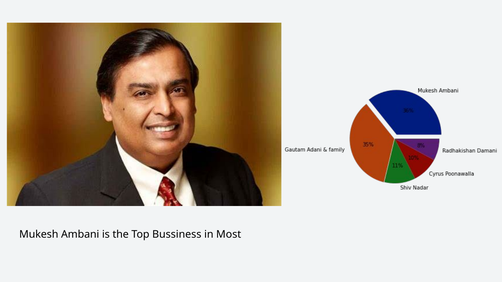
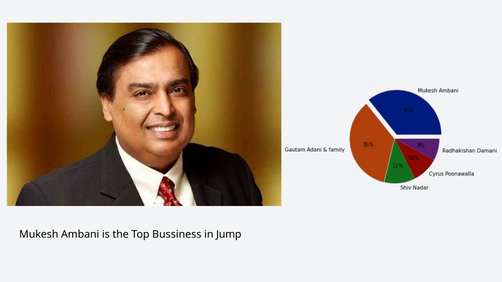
Most: Most -> Jump
